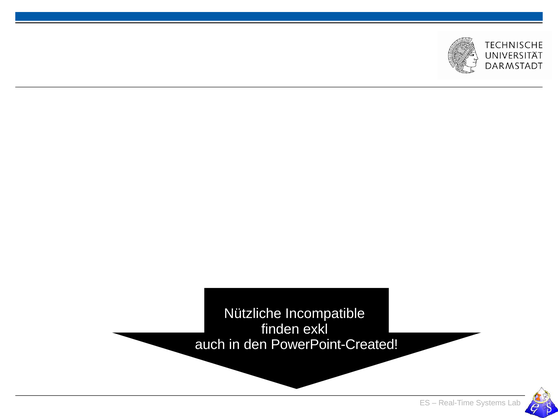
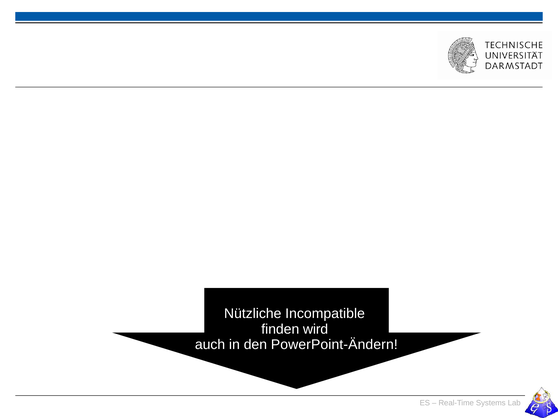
exkl: exkl -> wird
PowerPoint-Created: PowerPoint-Created -> PowerPoint-Ändern
